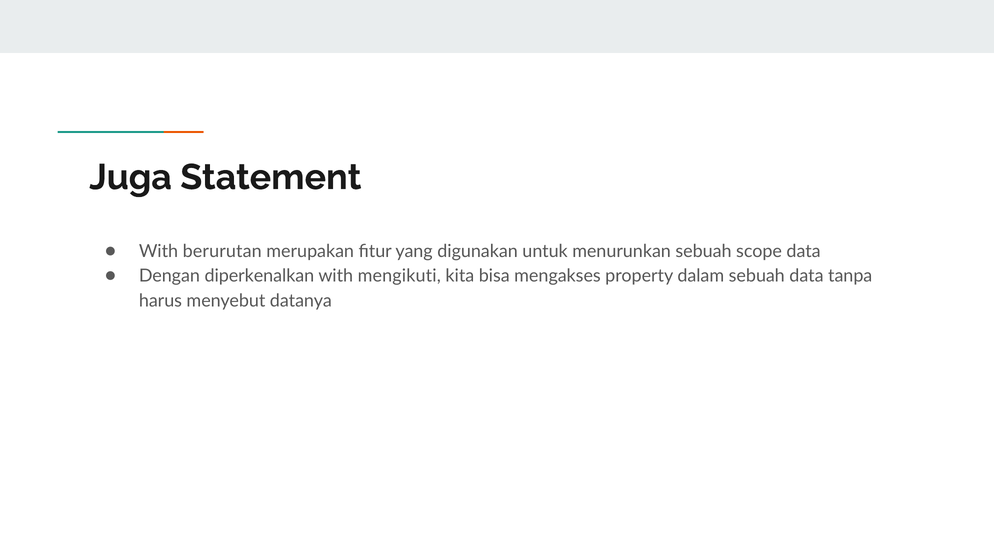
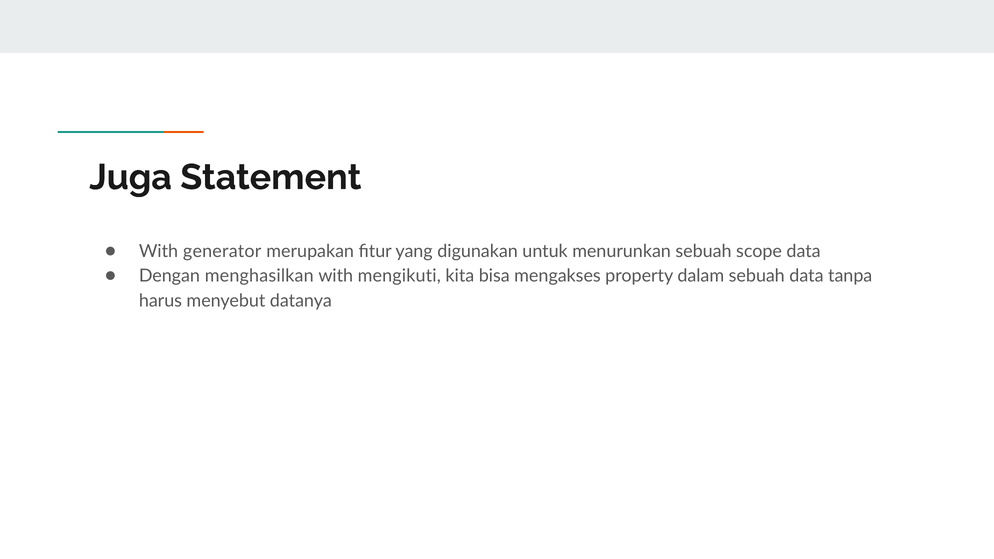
berurutan: berurutan -> generator
diperkenalkan: diperkenalkan -> menghasilkan
